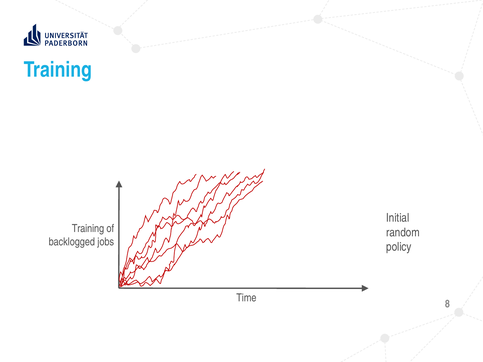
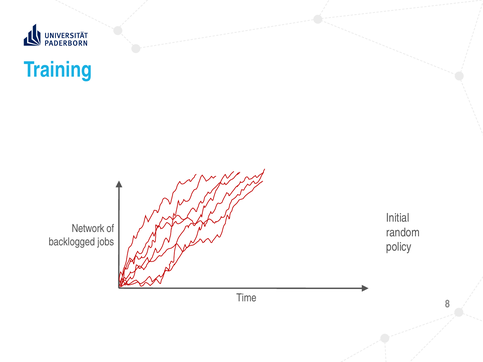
Training at (88, 229): Training -> Network
